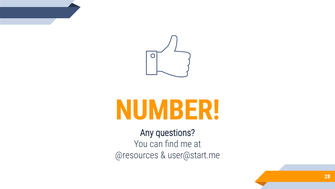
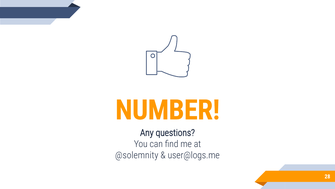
@resources: @resources -> @solemnity
user@start.me: user@start.me -> user@logs.me
